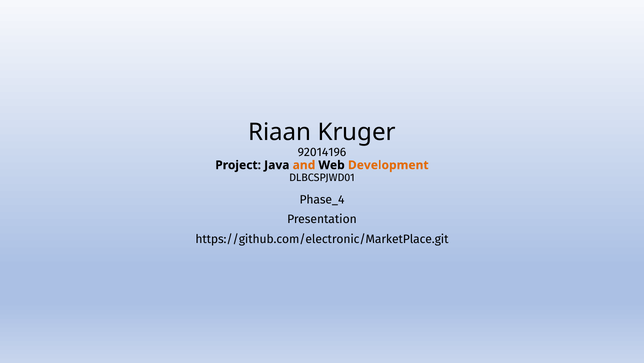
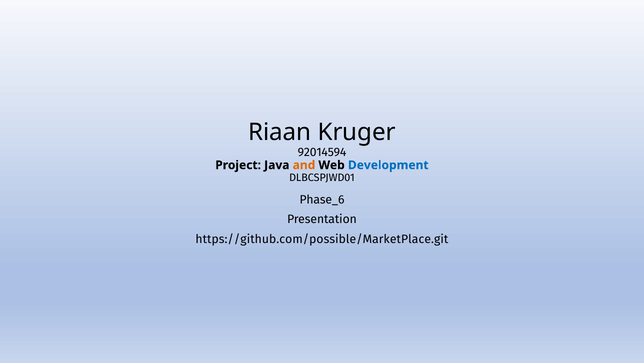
92014196: 92014196 -> 92014594
Development colour: orange -> blue
Phase_4: Phase_4 -> Phase_6
https://github.com/electronic/MarketPlace.git: https://github.com/electronic/MarketPlace.git -> https://github.com/possible/MarketPlace.git
